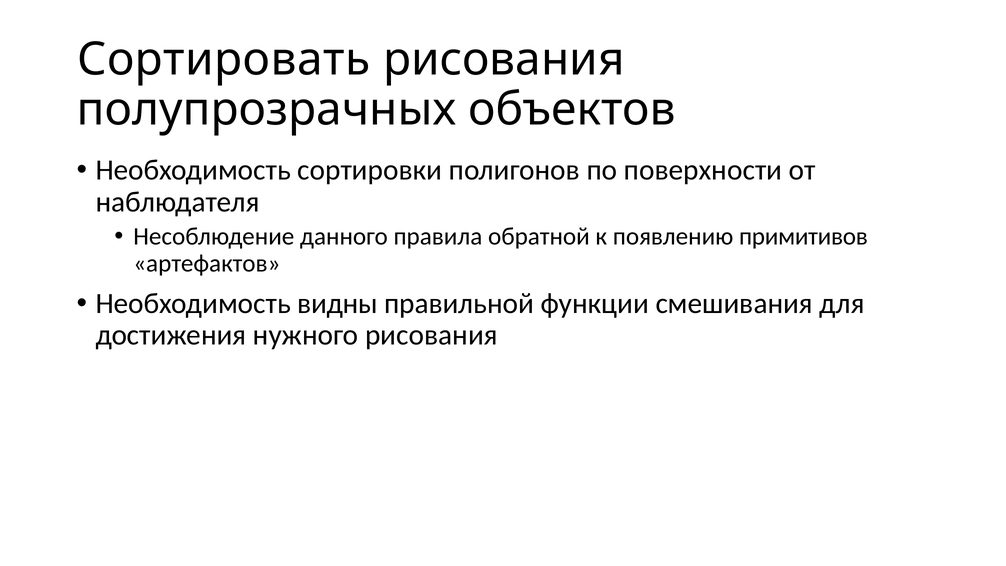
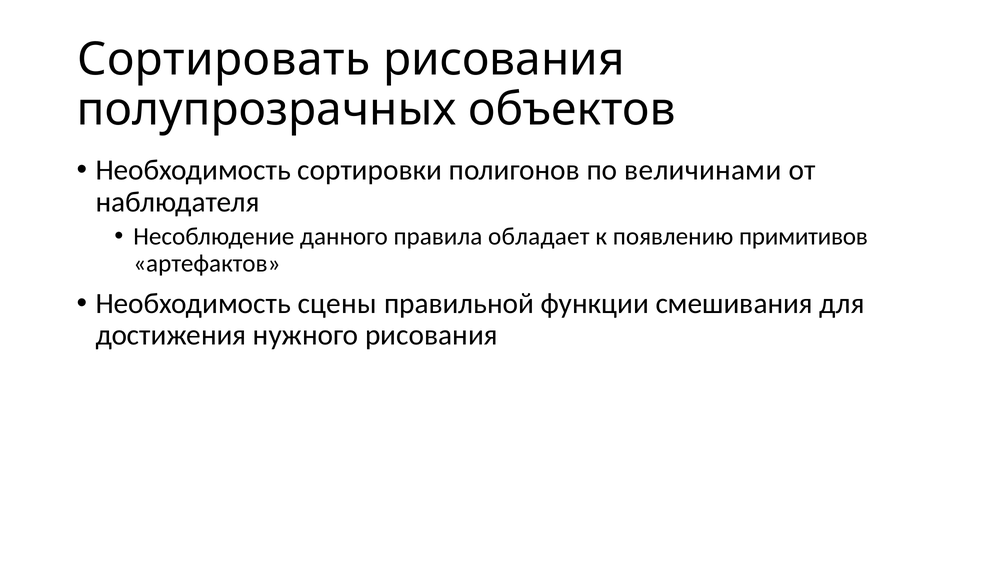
поверхности: поверхности -> величинами
обратной: обратной -> обладает
видны: видны -> сцены
